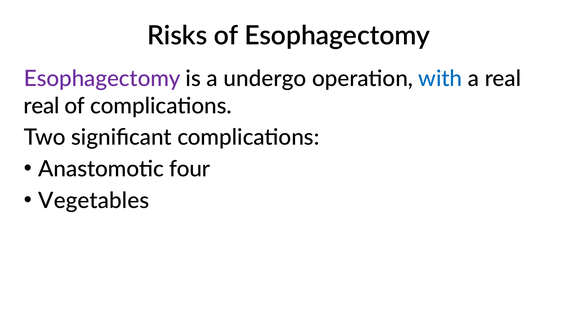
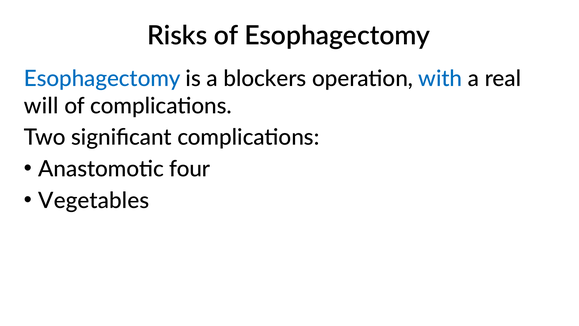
Esophagectomy at (102, 79) colour: purple -> blue
undergo: undergo -> blockers
real at (41, 106): real -> will
